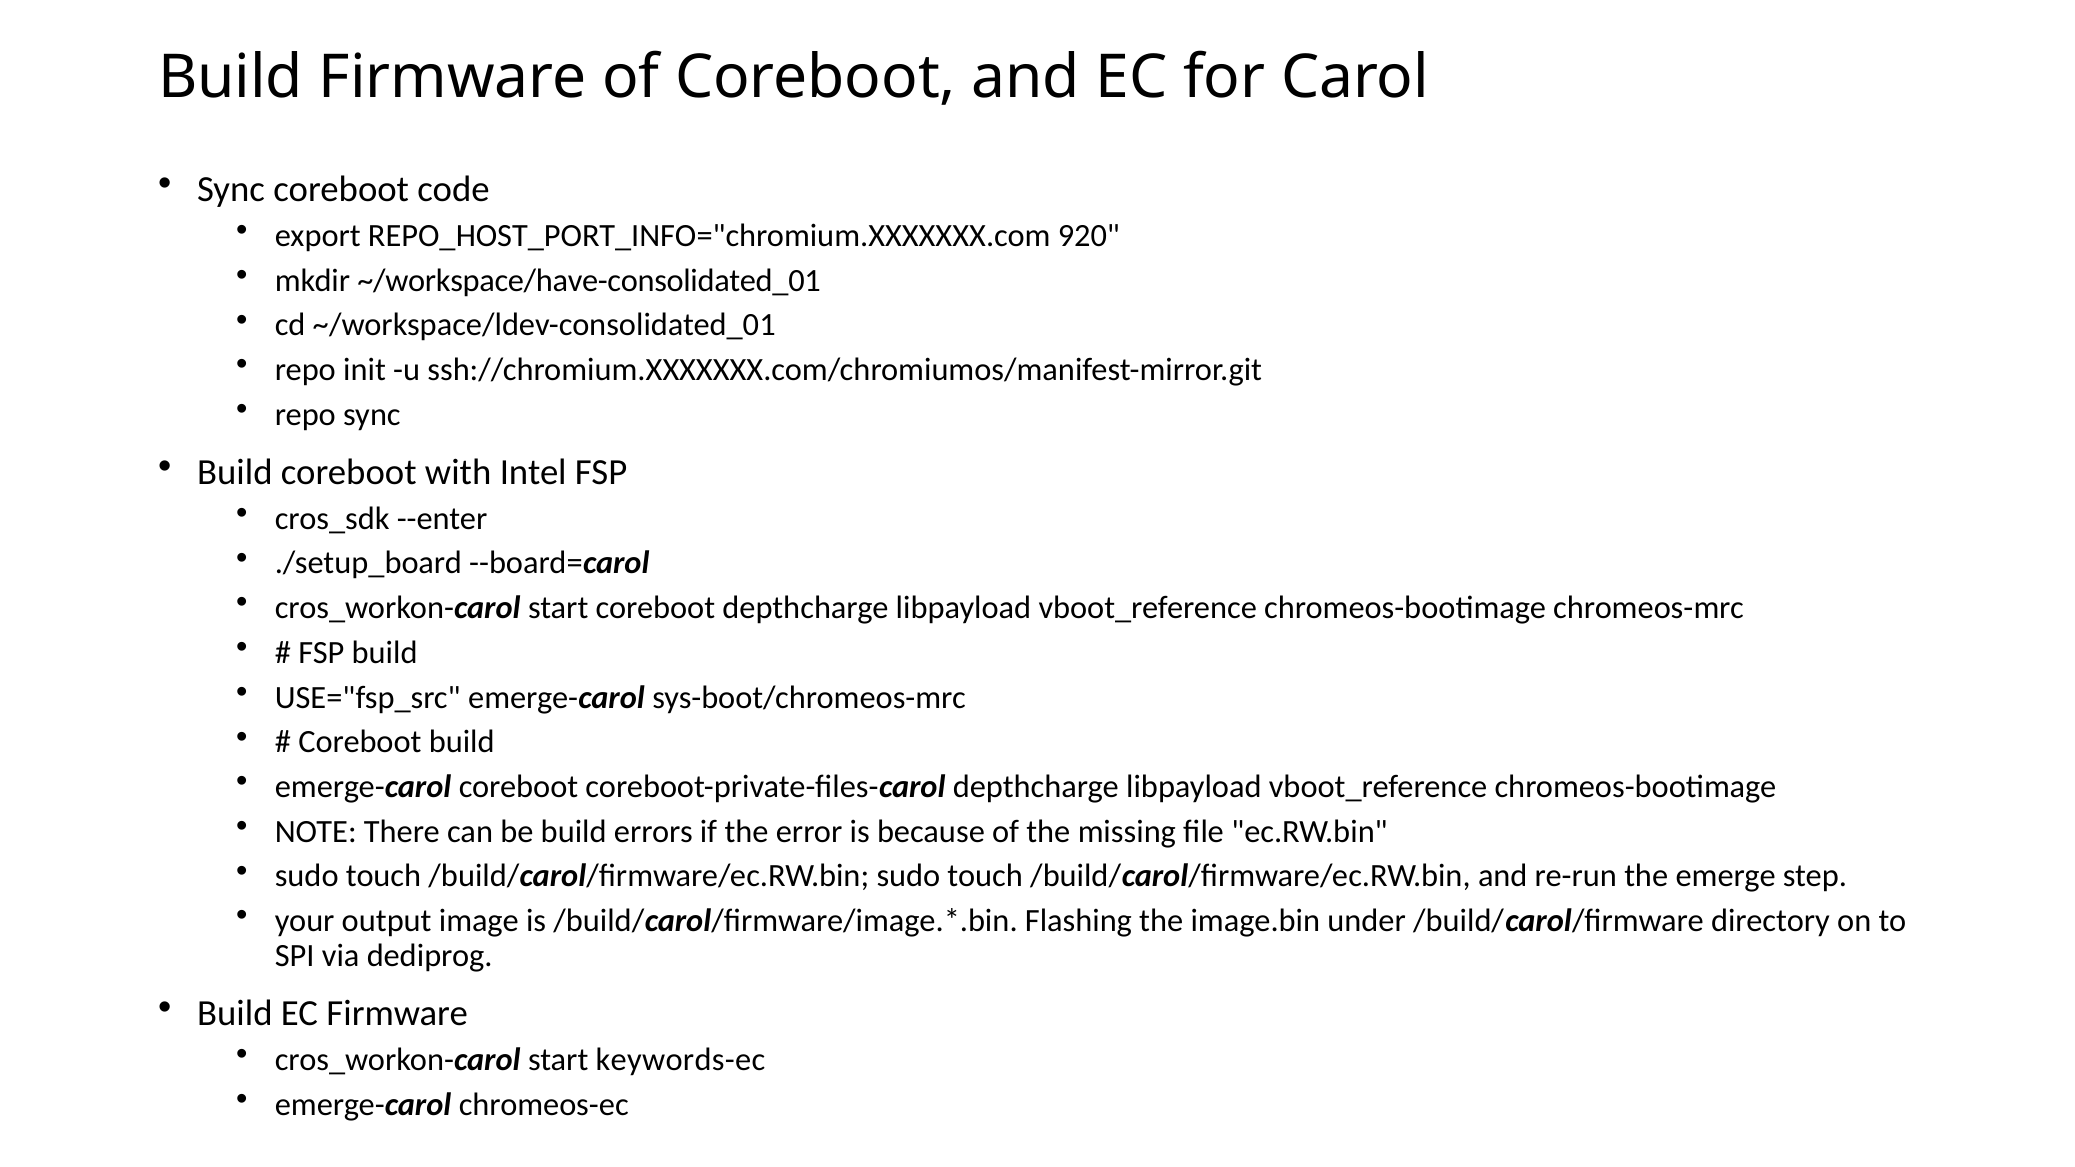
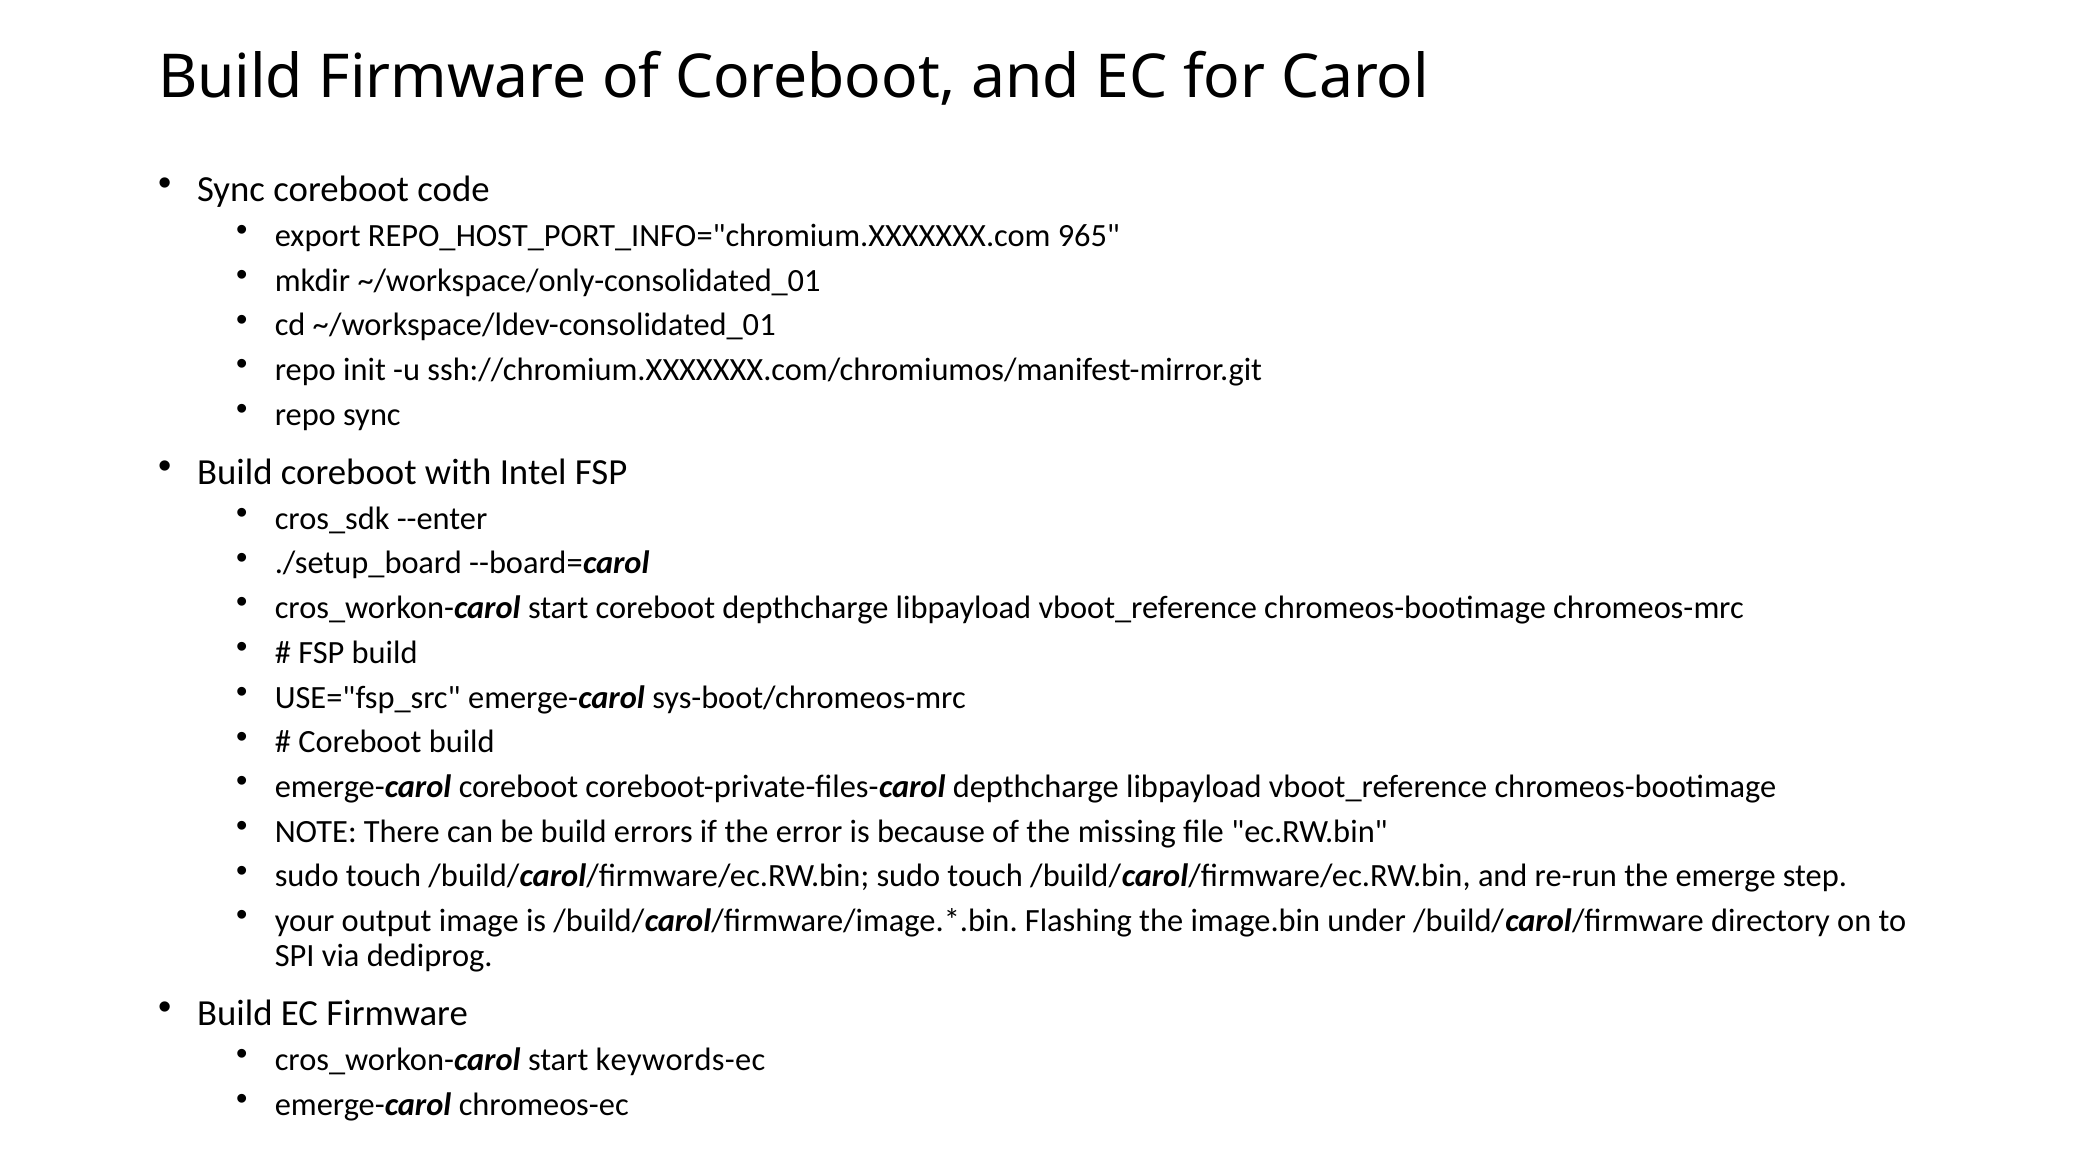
920: 920 -> 965
~/workspace/have-consolidated_01: ~/workspace/have-consolidated_01 -> ~/workspace/only-consolidated_01
